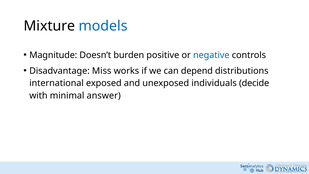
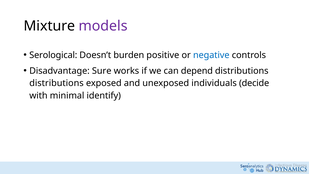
models colour: blue -> purple
Magnitude: Magnitude -> Serological
Miss: Miss -> Sure
international at (57, 83): international -> distributions
answer: answer -> identify
